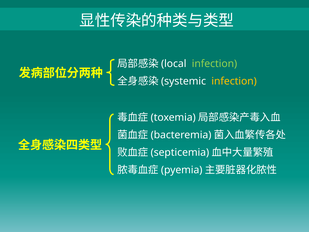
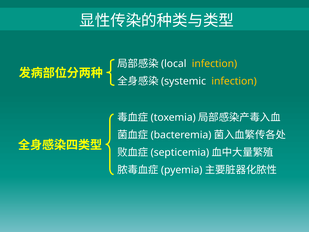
infection at (214, 64) colour: light green -> yellow
